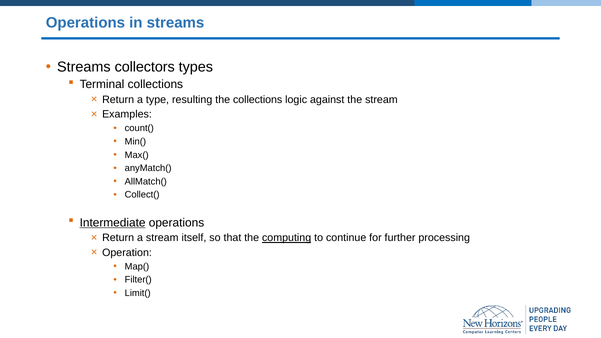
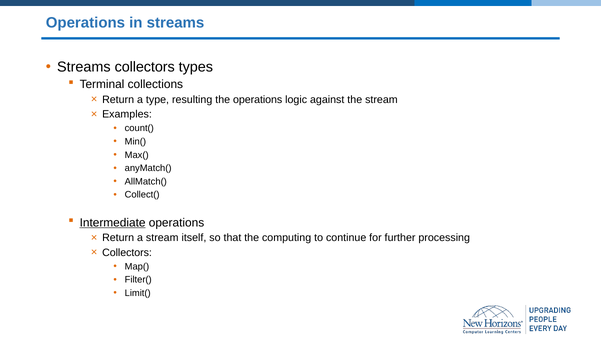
the collections: collections -> operations
computing underline: present -> none
Operation at (127, 253): Operation -> Collectors
